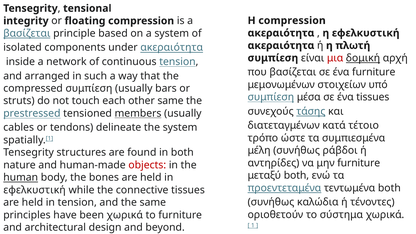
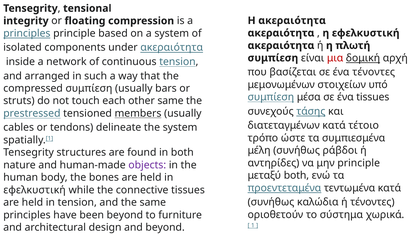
Η compression: compression -> ακεραιότητα
βασίζεται at (27, 33): βασίζεται -> principles
ένα furniture: furniture -> τένοντες
μην furniture: furniture -> principle
objects colour: red -> purple
human underline: present -> none
τεντωμένα both: both -> κατά
been χωρικά: χωρικά -> beyond
